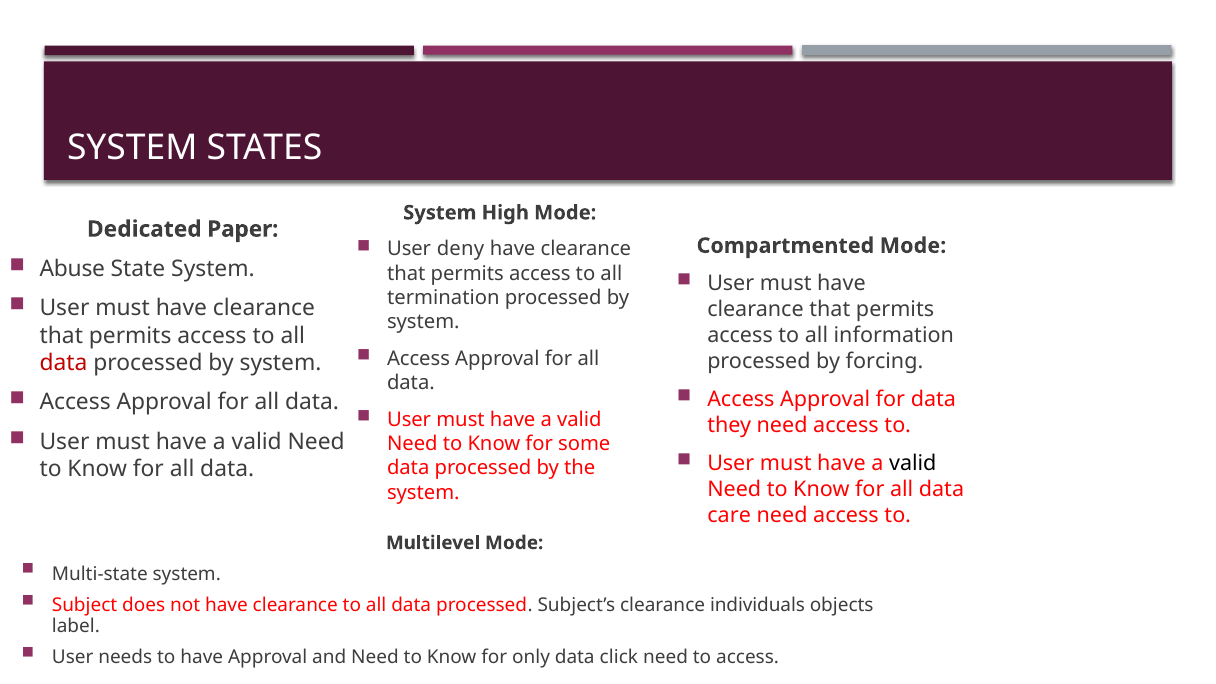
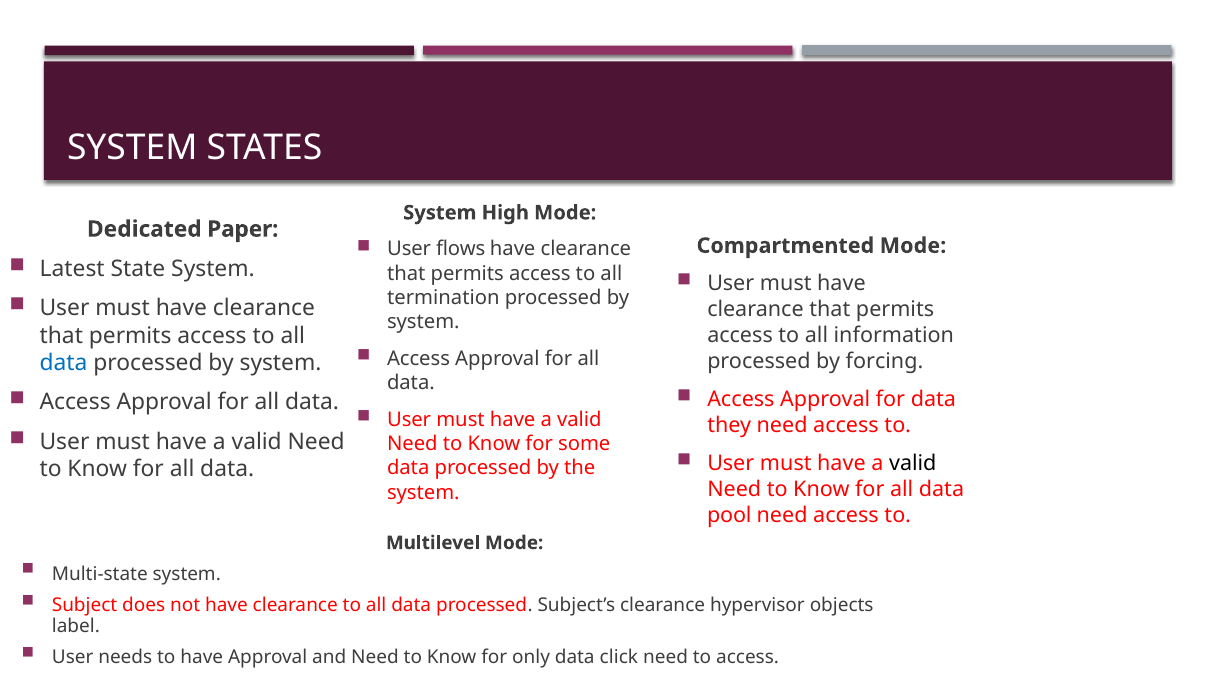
deny: deny -> flows
Abuse: Abuse -> Latest
data at (64, 363) colour: red -> blue
care: care -> pool
individuals: individuals -> hypervisor
